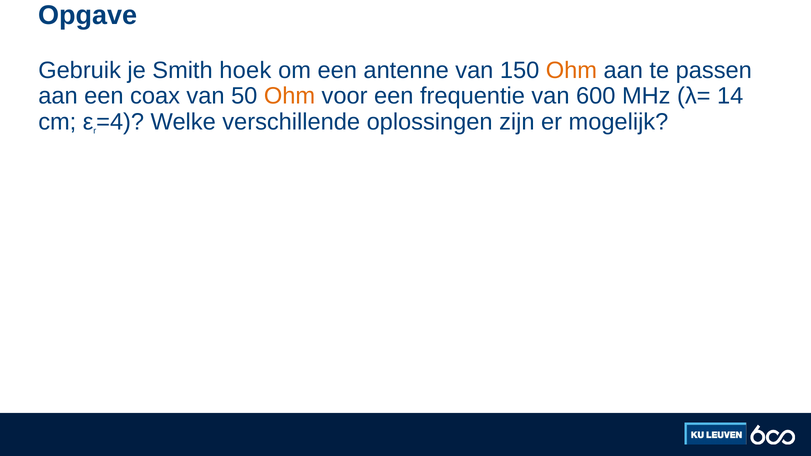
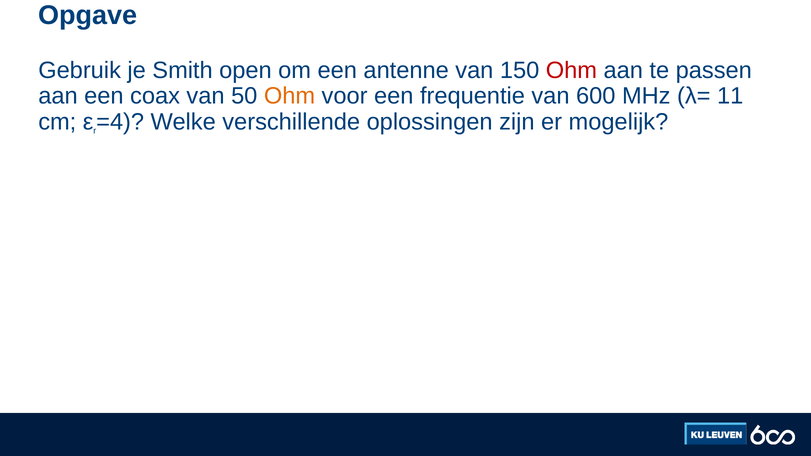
hoek: hoek -> open
Ohm at (571, 70) colour: orange -> red
14: 14 -> 11
